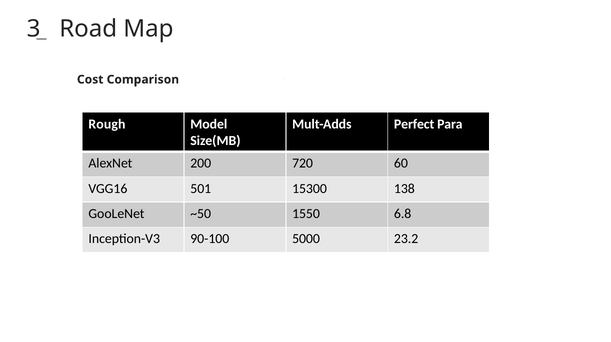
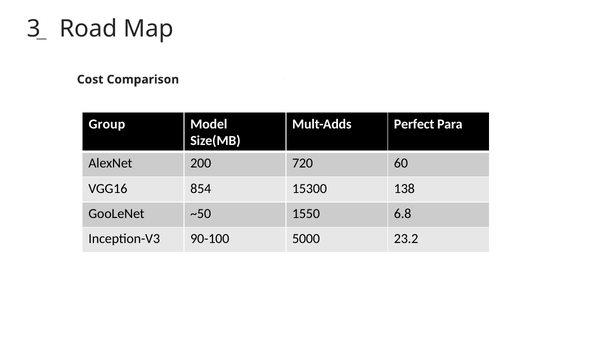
Rough: Rough -> Group
501: 501 -> 854
